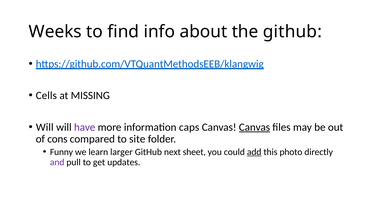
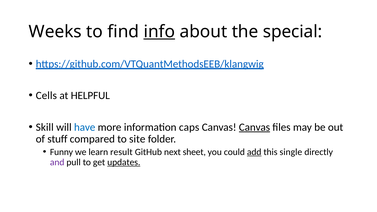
info underline: none -> present
the github: github -> special
MISSING: MISSING -> HELPFUL
Will at (45, 127): Will -> Skill
have colour: purple -> blue
cons: cons -> stuff
larger: larger -> result
photo: photo -> single
updates underline: none -> present
